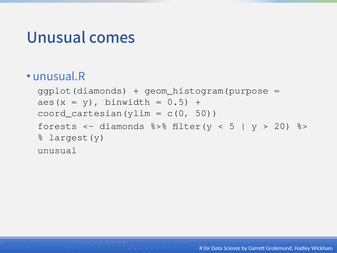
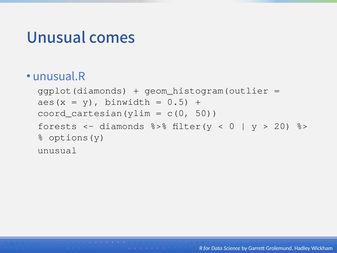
geom_histogram(purpose: geom_histogram(purpose -> geom_histogram(outlier
5: 5 -> 0
largest(y: largest(y -> options(y
